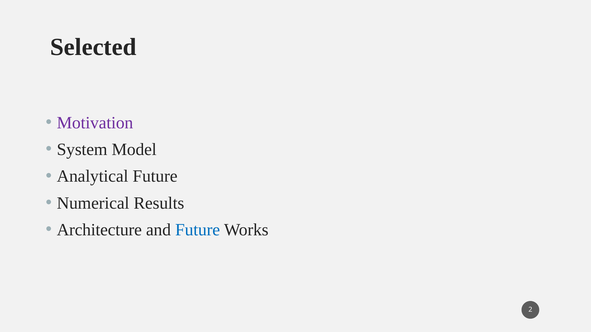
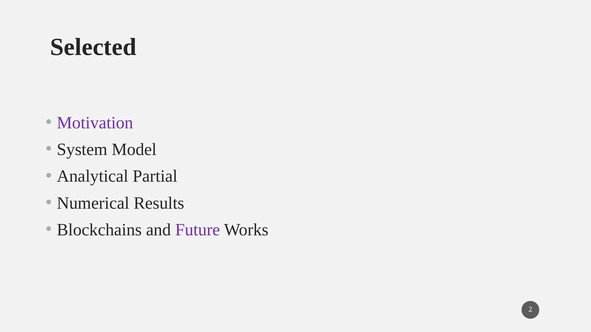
Analytical Future: Future -> Partial
Architecture: Architecture -> Blockchains
Future at (198, 230) colour: blue -> purple
